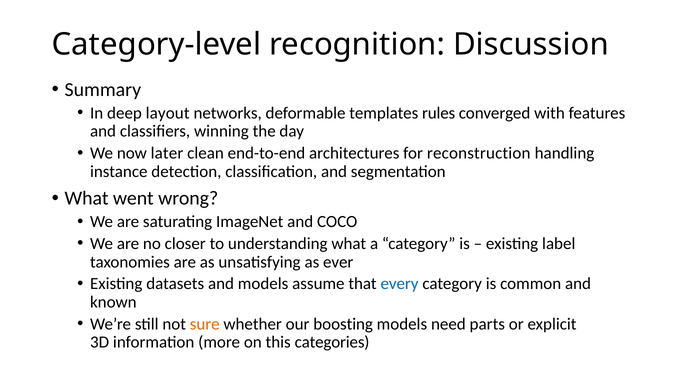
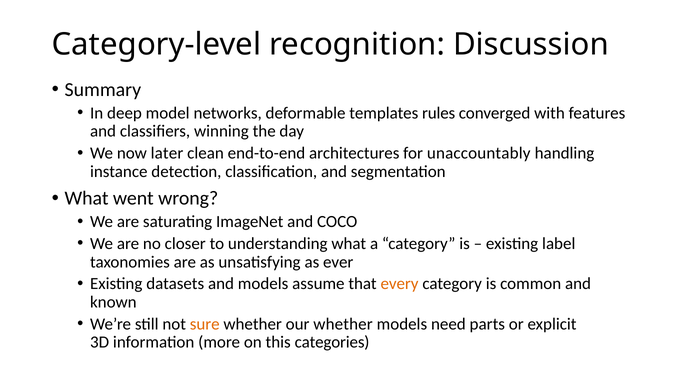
layout: layout -> model
reconstruction: reconstruction -> unaccountably
every colour: blue -> orange
our boosting: boosting -> whether
